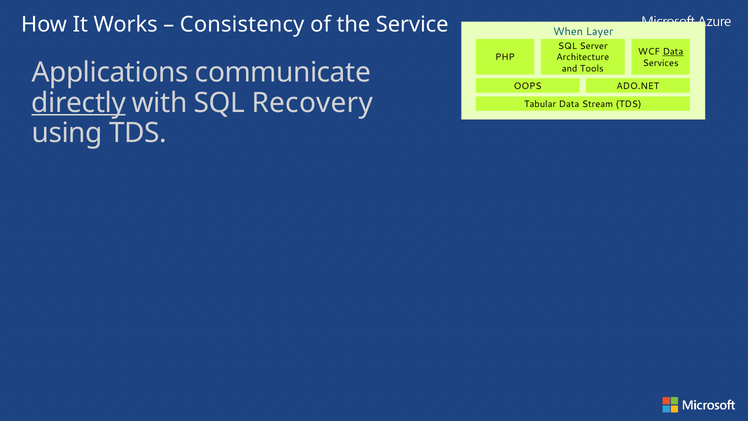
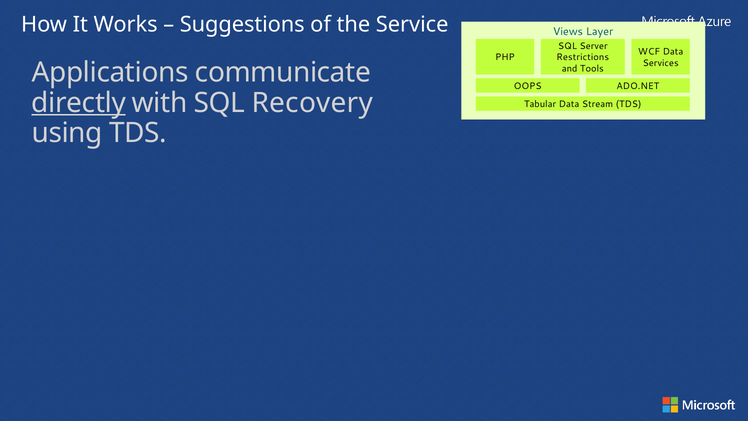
Consistency: Consistency -> Suggestions
When: When -> Views
Data at (673, 52) underline: present -> none
Architecture: Architecture -> Restrictions
